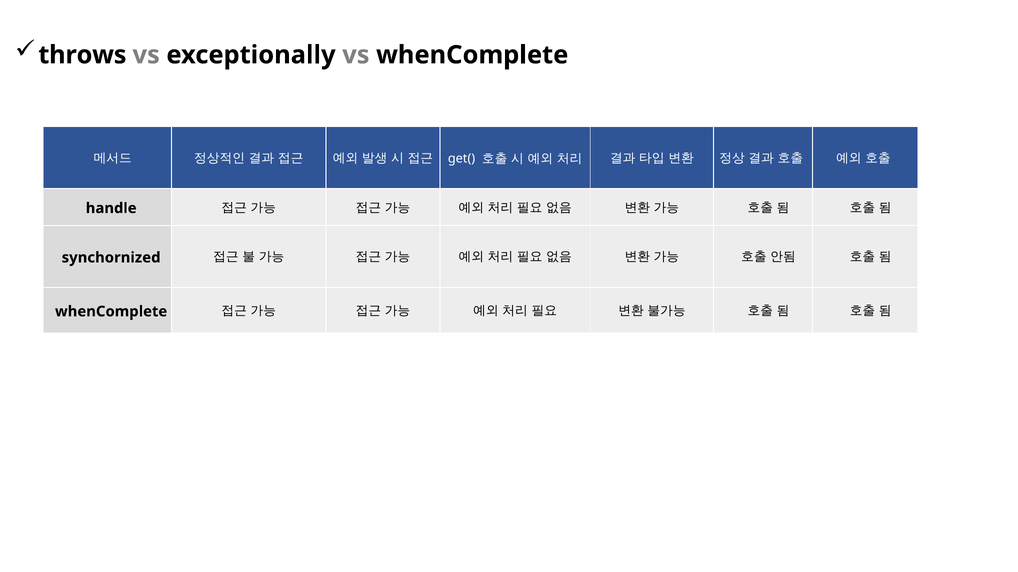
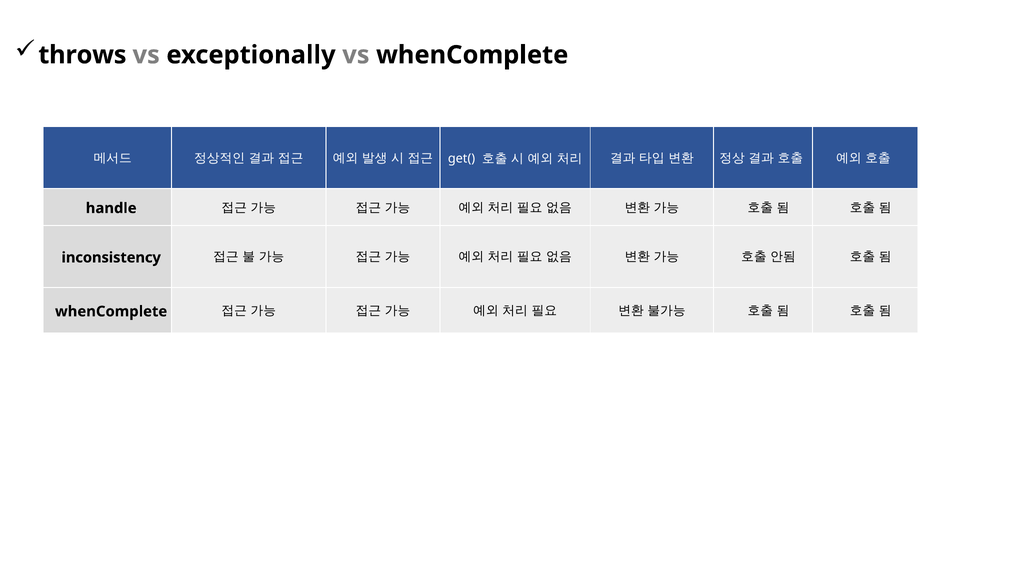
synchornized: synchornized -> inconsistency
